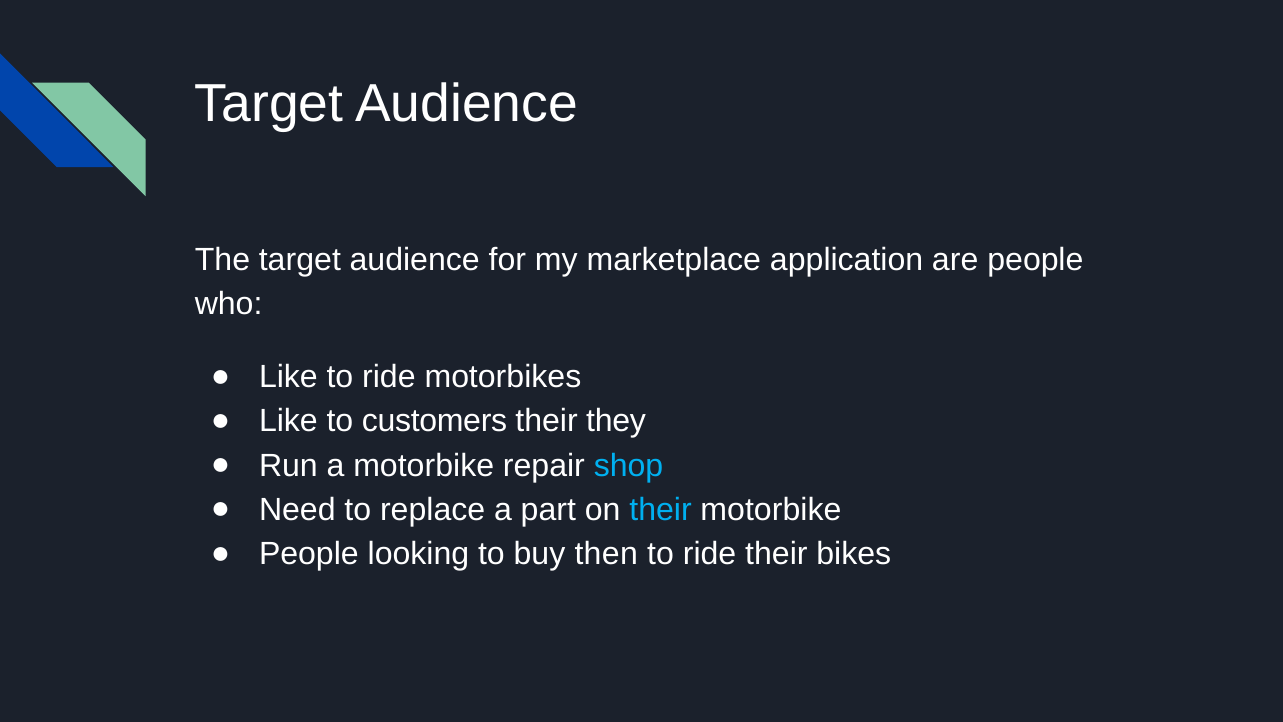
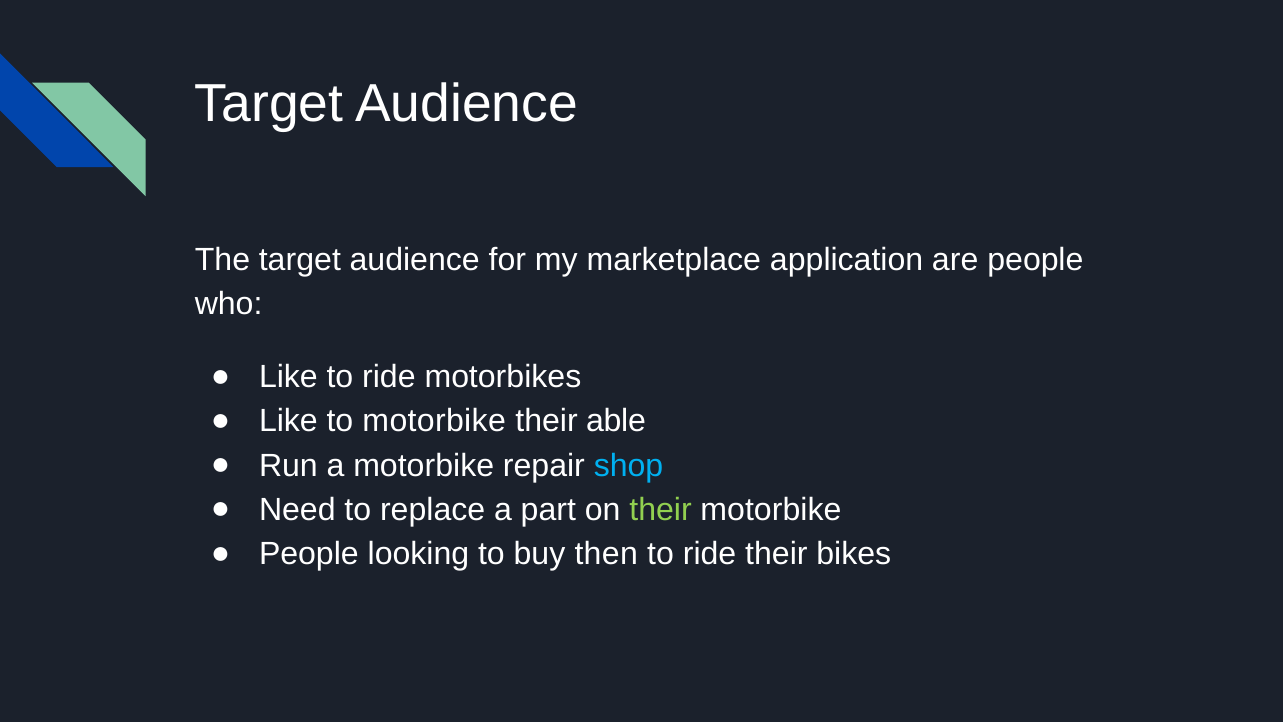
to customers: customers -> motorbike
they: they -> able
their at (661, 510) colour: light blue -> light green
